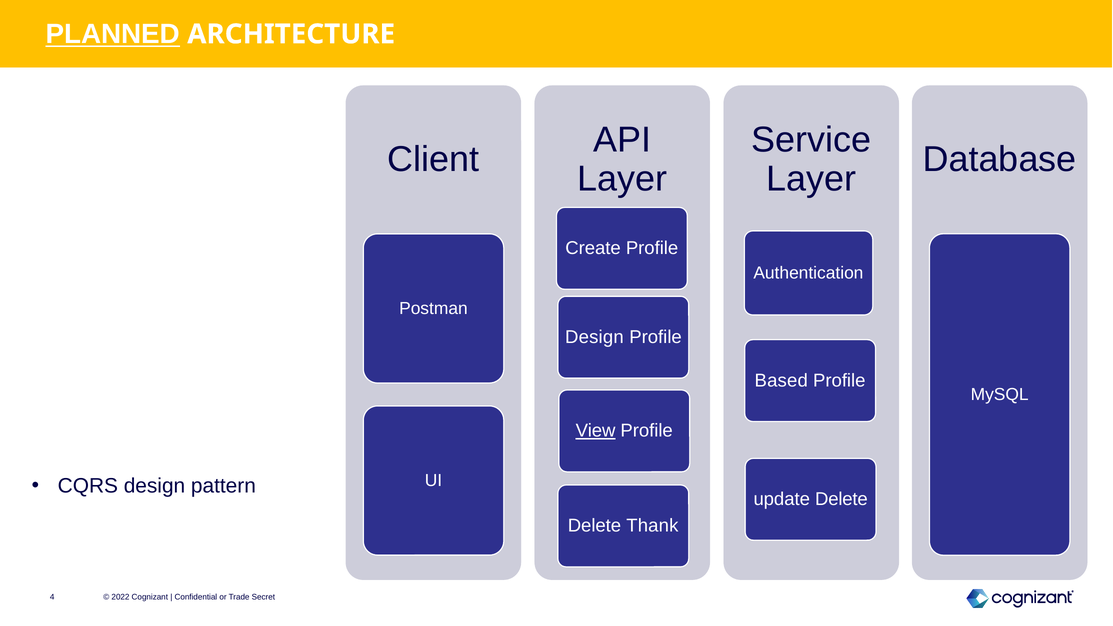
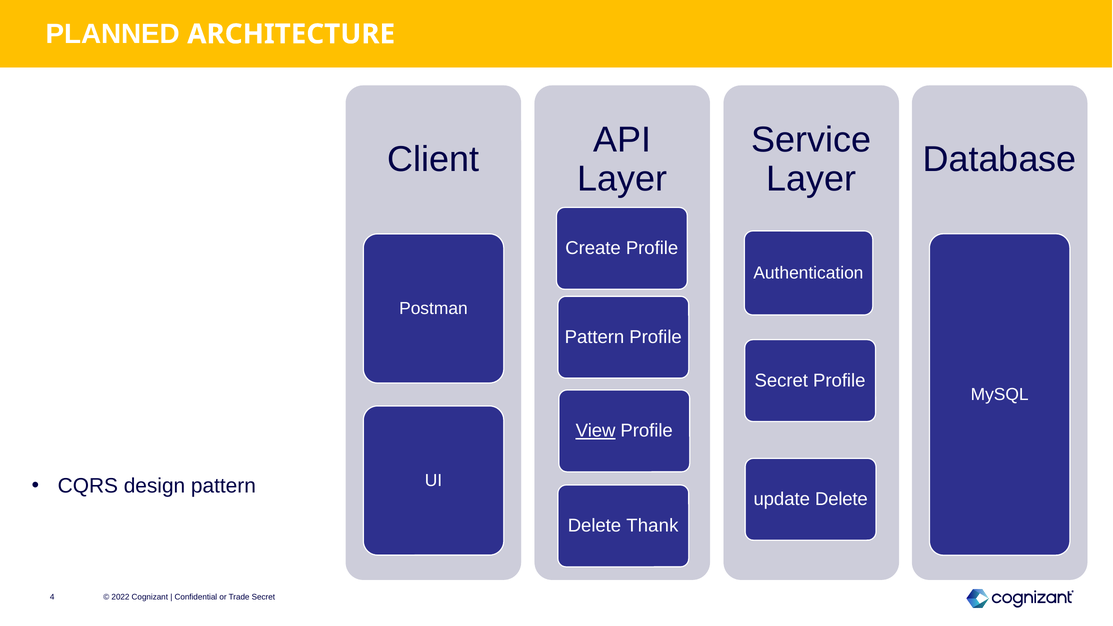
PLANNED underline: present -> none
Design at (594, 337): Design -> Pattern
Based at (781, 380): Based -> Secret
